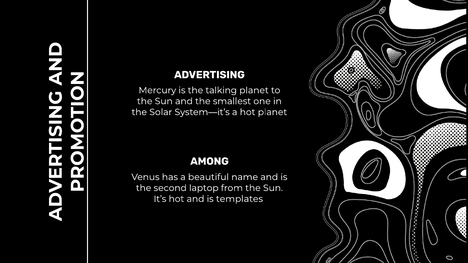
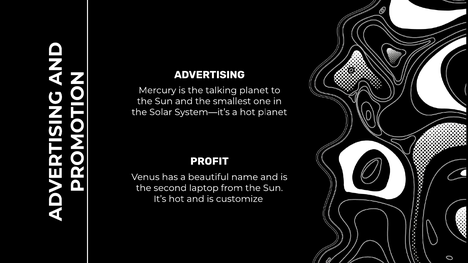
AMONG: AMONG -> PROFIT
templates: templates -> customize
